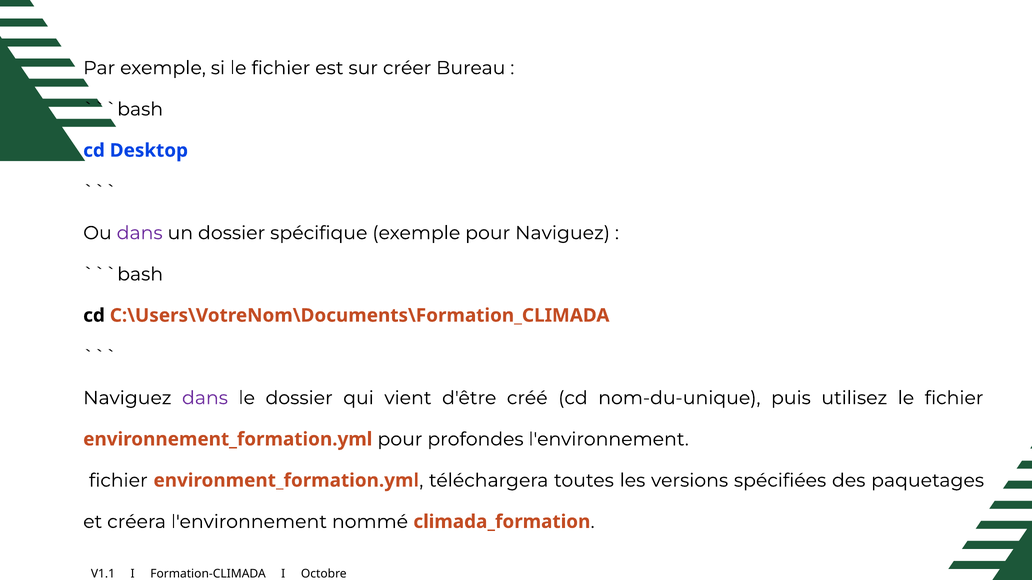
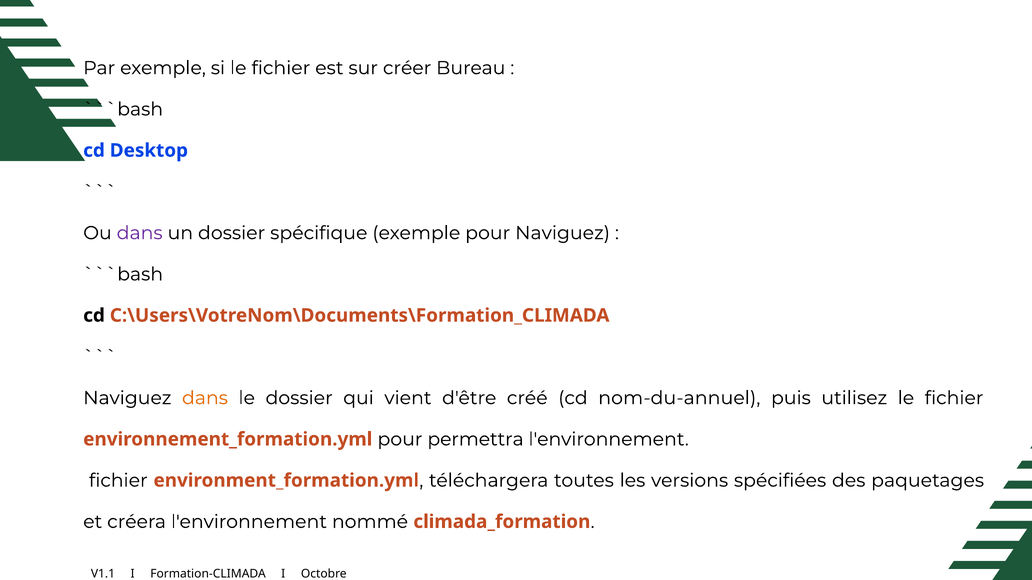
dans at (205, 398) colour: purple -> orange
nom-du-unique: nom-du-unique -> nom-du-annuel
profondes: profondes -> permettra
